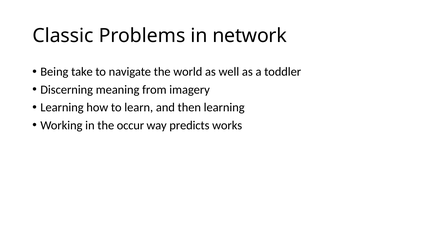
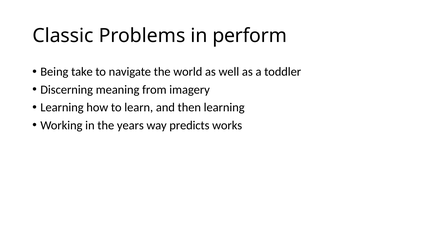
network: network -> perform
occur: occur -> years
